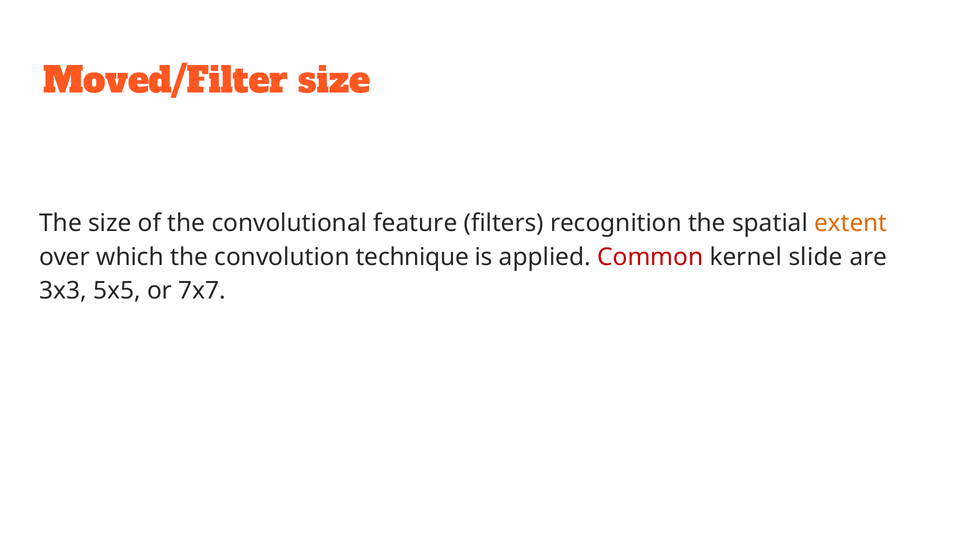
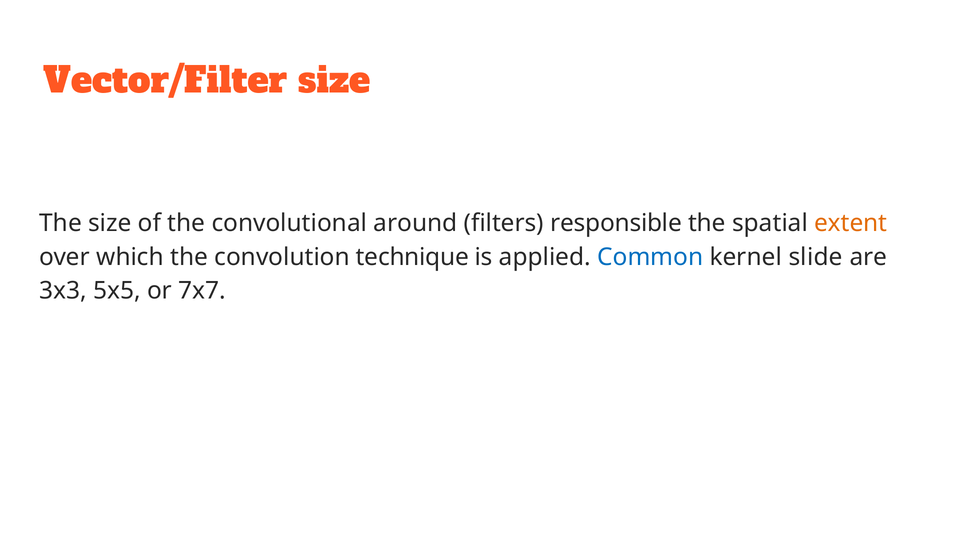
Moved/Filter: Moved/Filter -> Vector/Filter
feature: feature -> around
recognition: recognition -> responsible
Common colour: red -> blue
